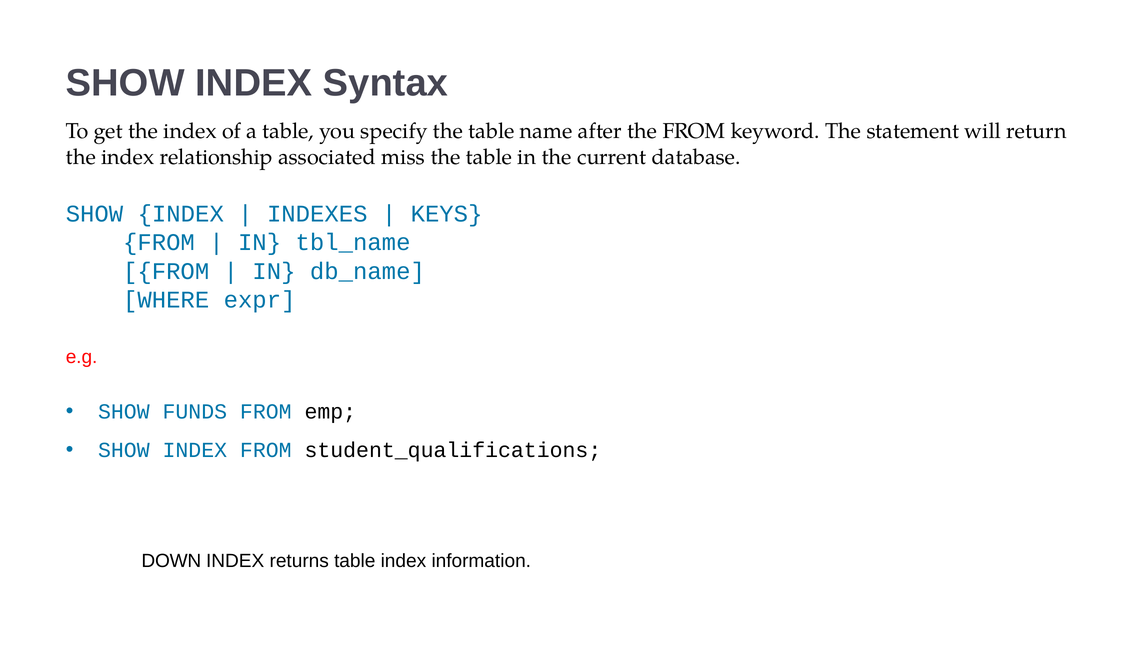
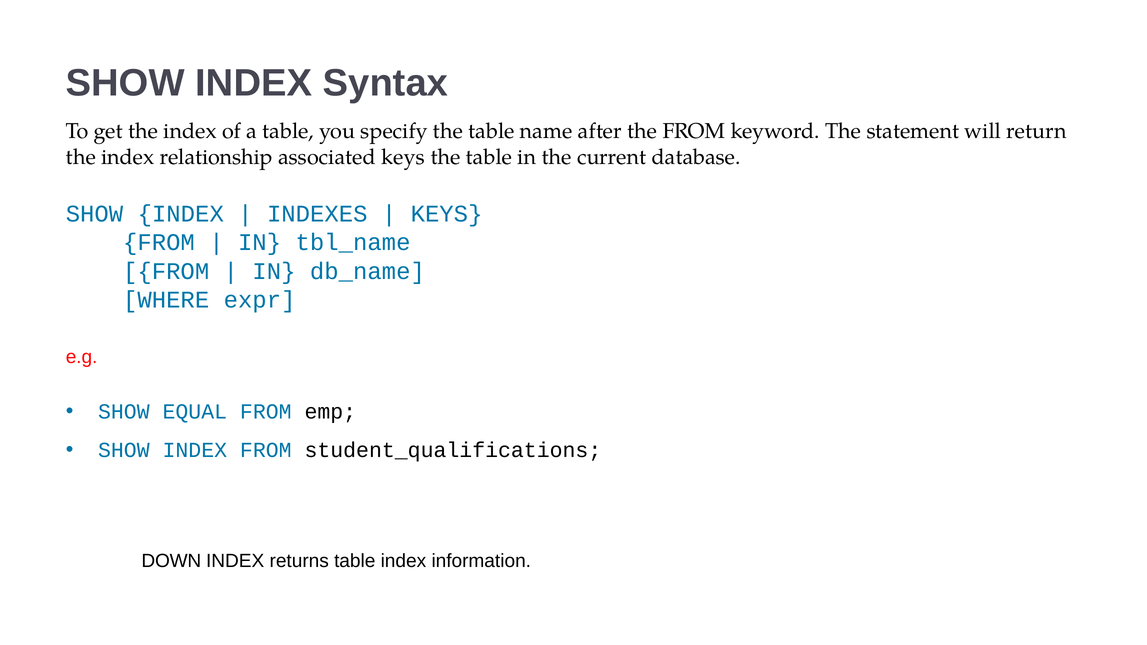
associated miss: miss -> keys
FUNDS: FUNDS -> EQUAL
